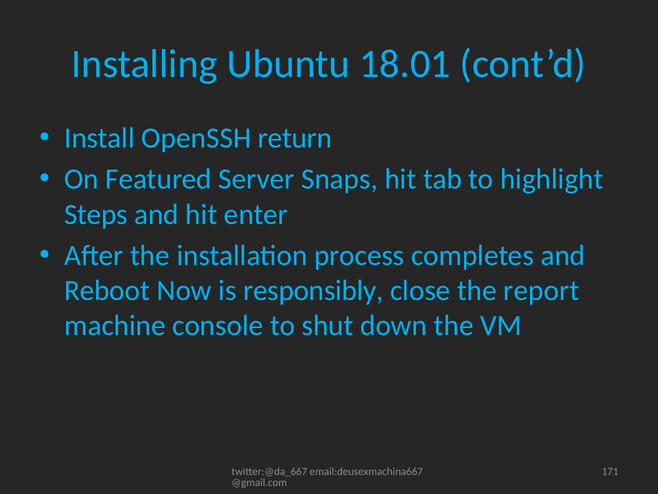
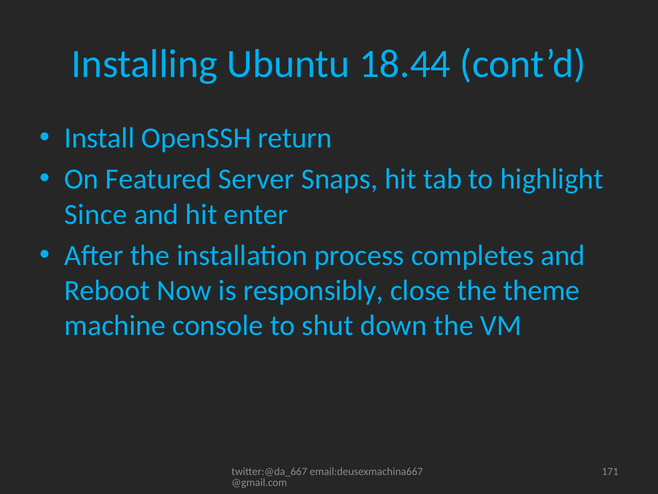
18.01: 18.01 -> 18.44
Steps: Steps -> Since
report: report -> theme
